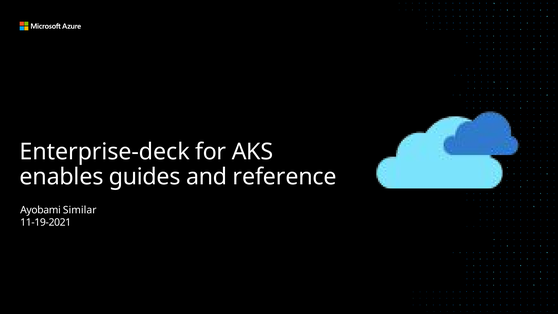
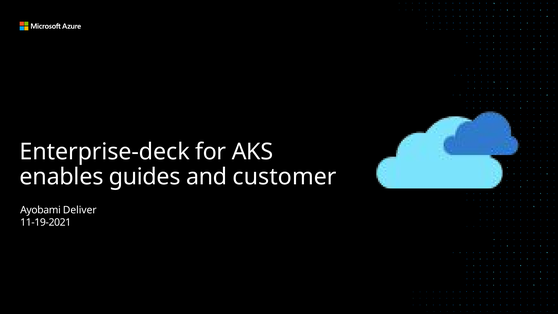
reference: reference -> customer
Similar: Similar -> Deliver
